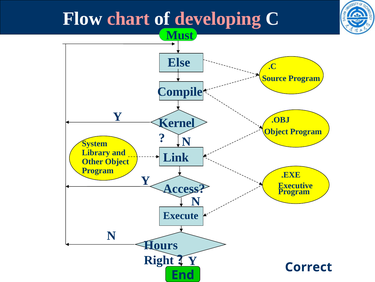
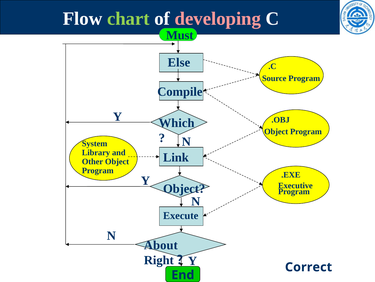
chart colour: pink -> light green
Kernel: Kernel -> Which
Access at (184, 188): Access -> Object
Hours: Hours -> About
